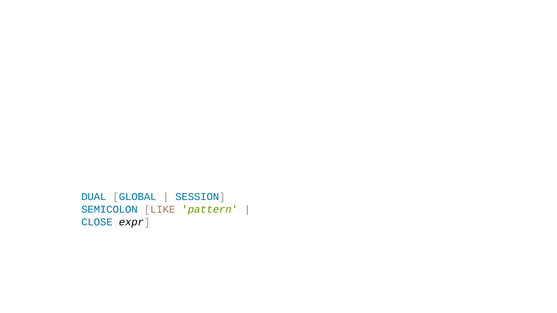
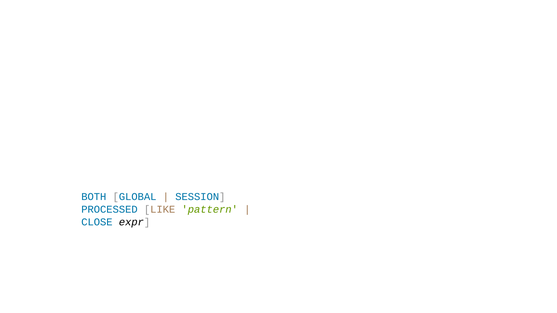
DUAL: DUAL -> BOTH
SEMICOLON: SEMICOLON -> PROCESSED
